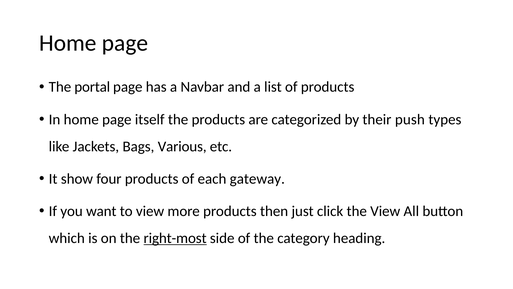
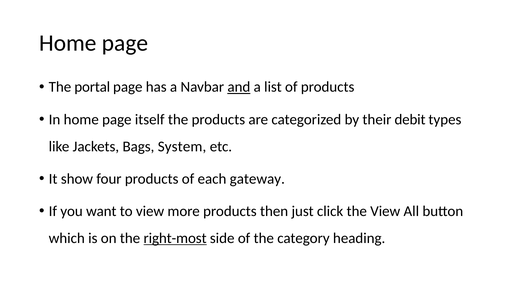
and underline: none -> present
push: push -> debit
Various: Various -> System
